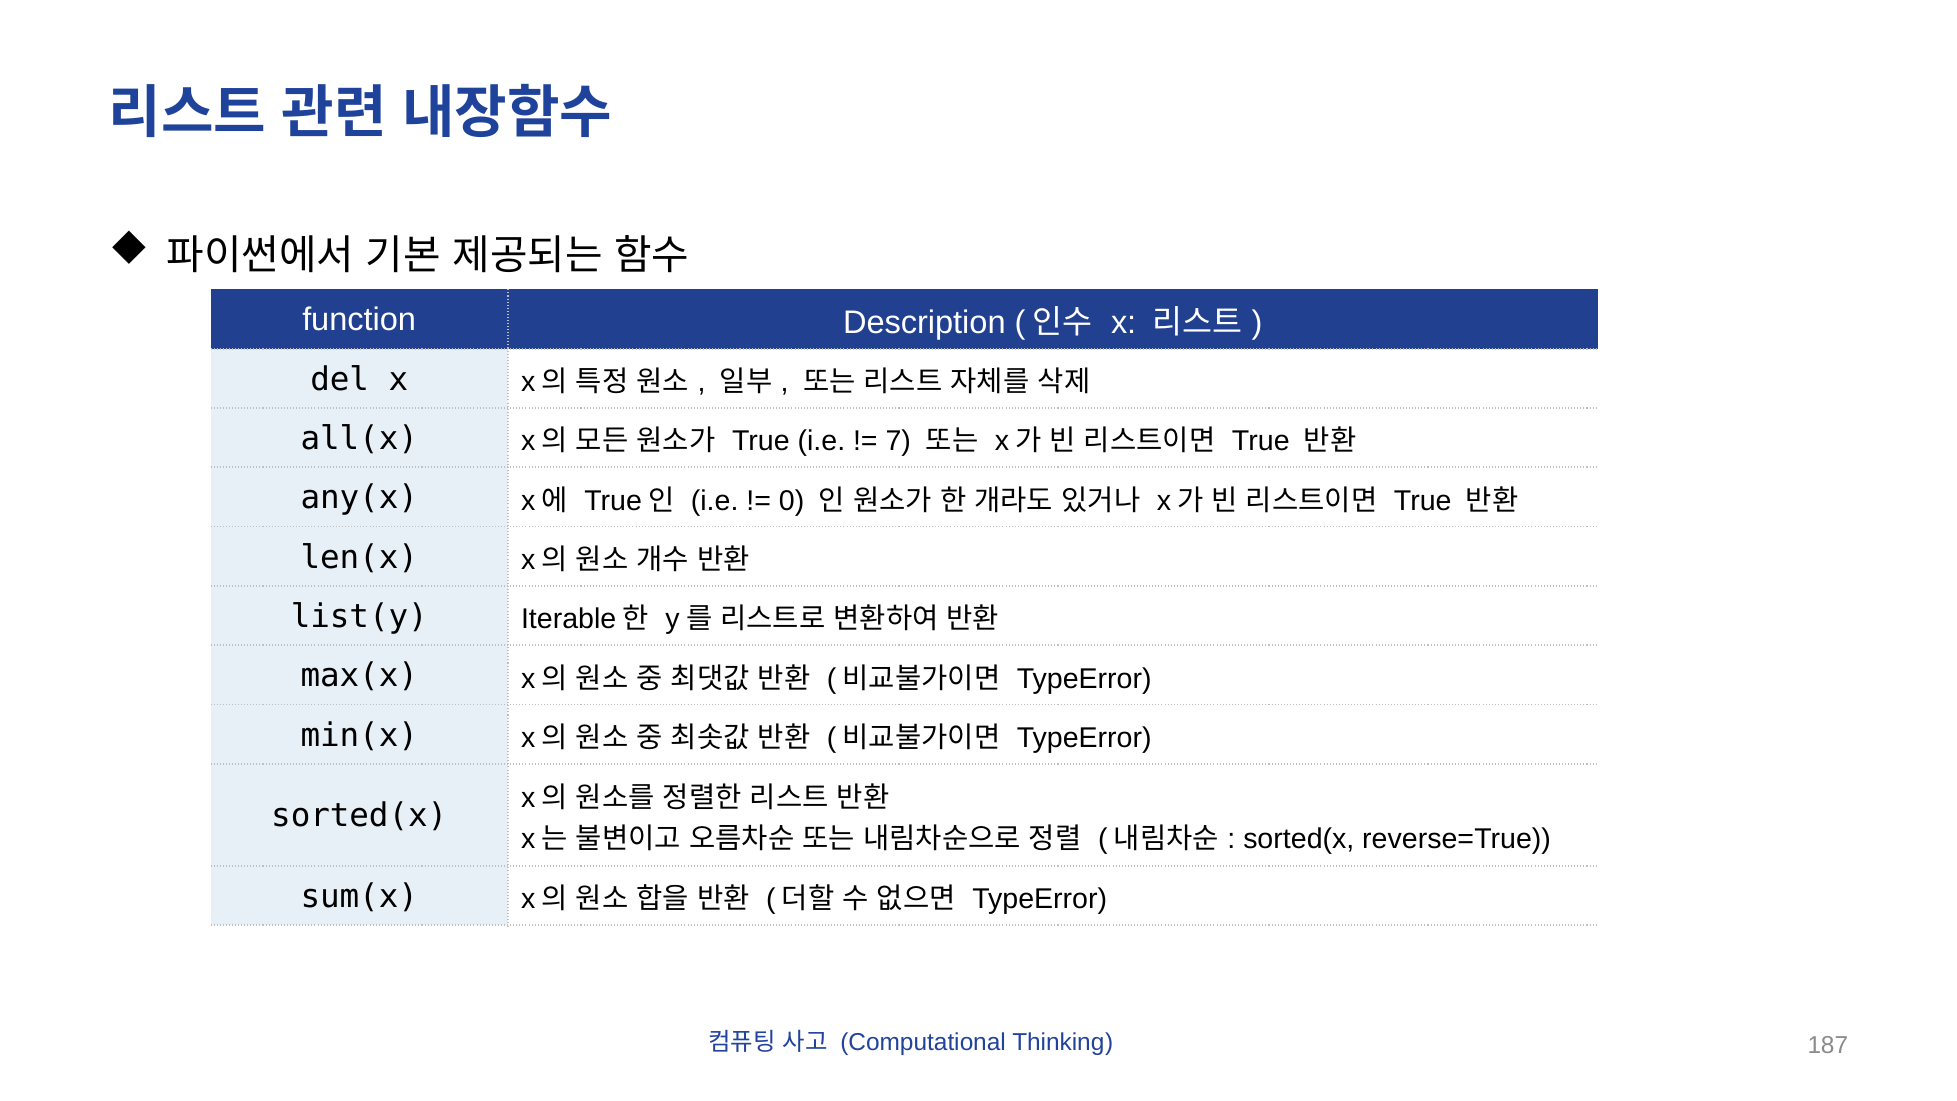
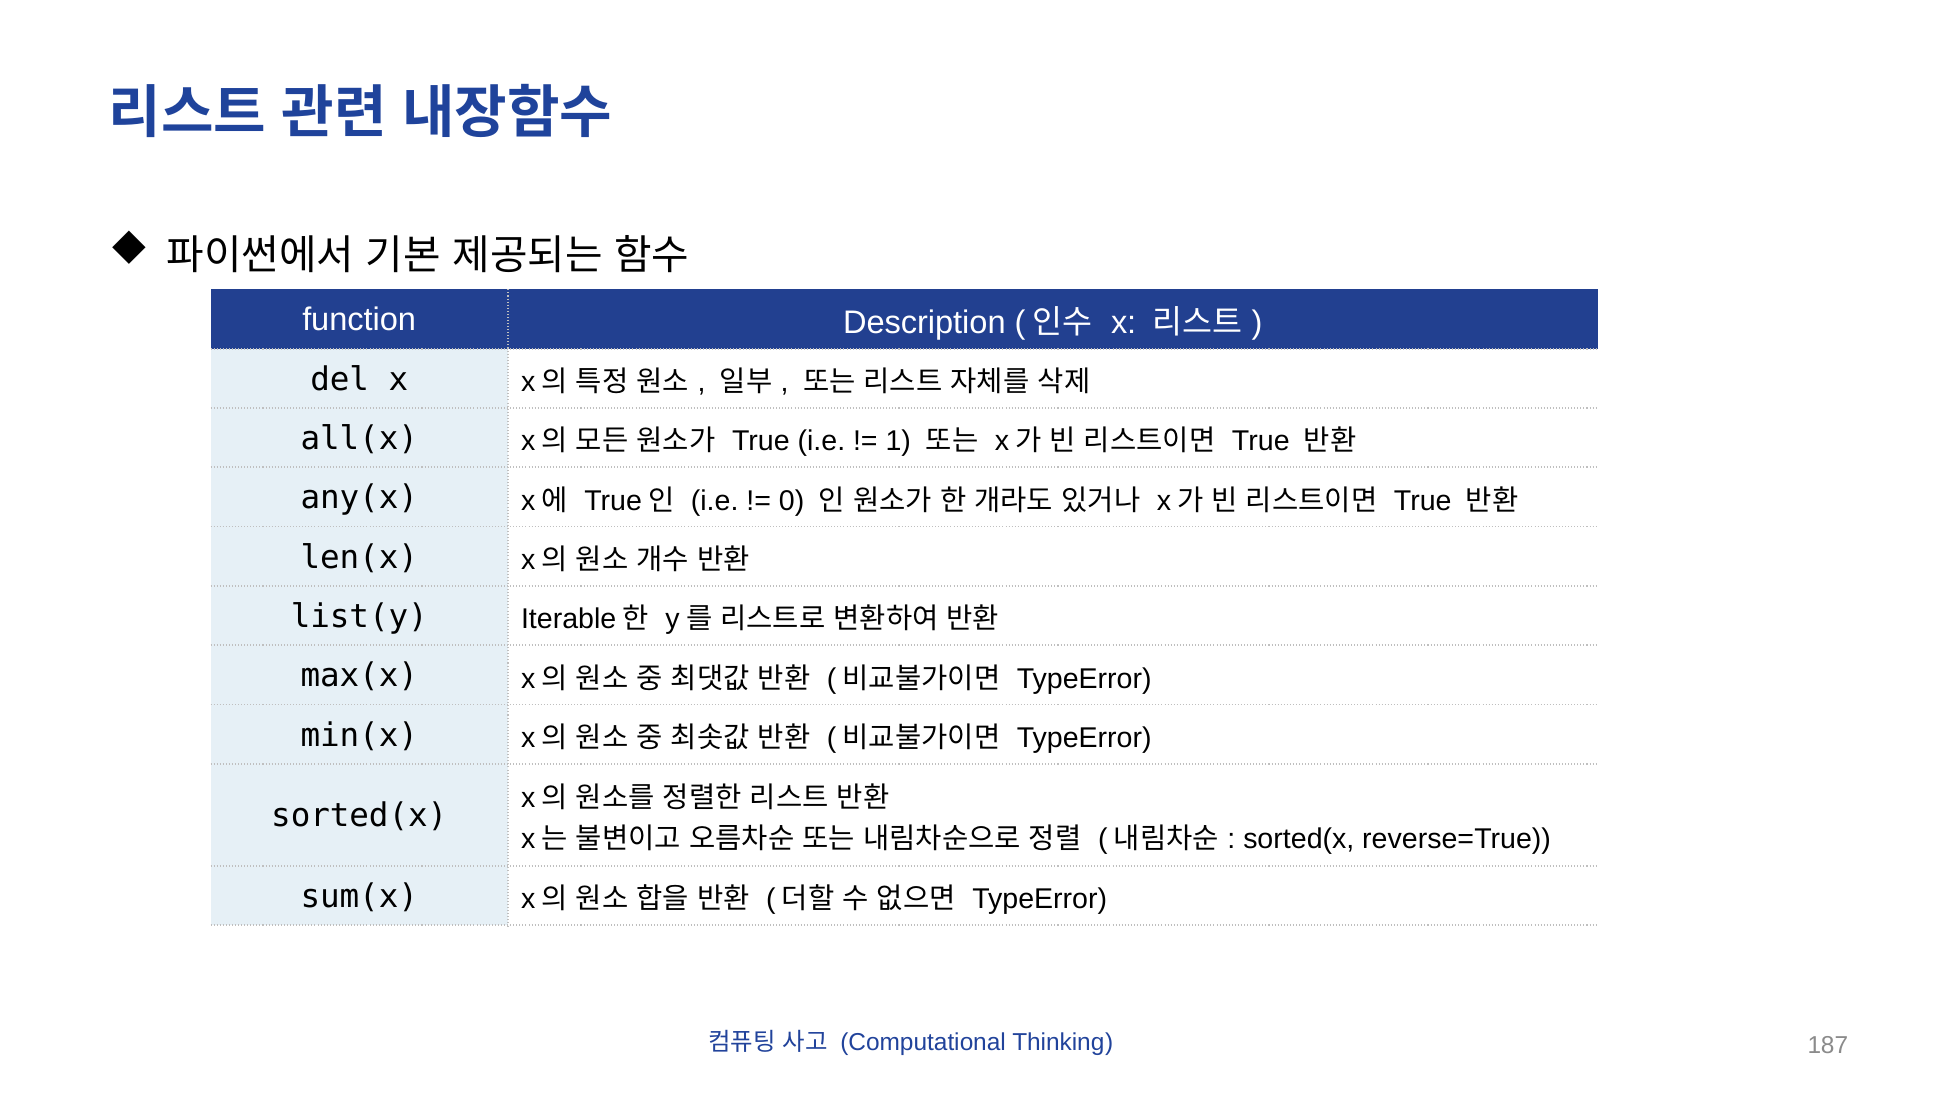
7: 7 -> 1
